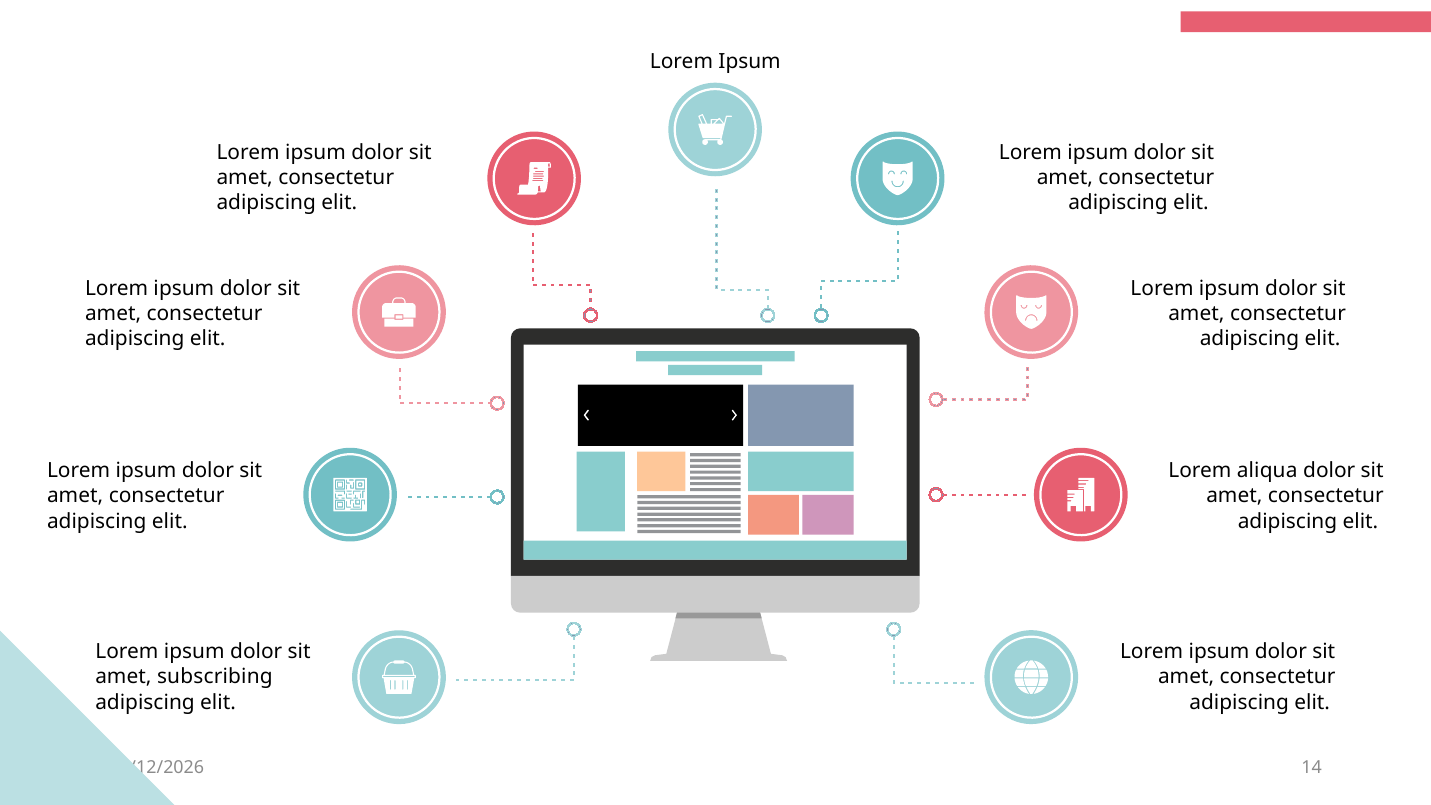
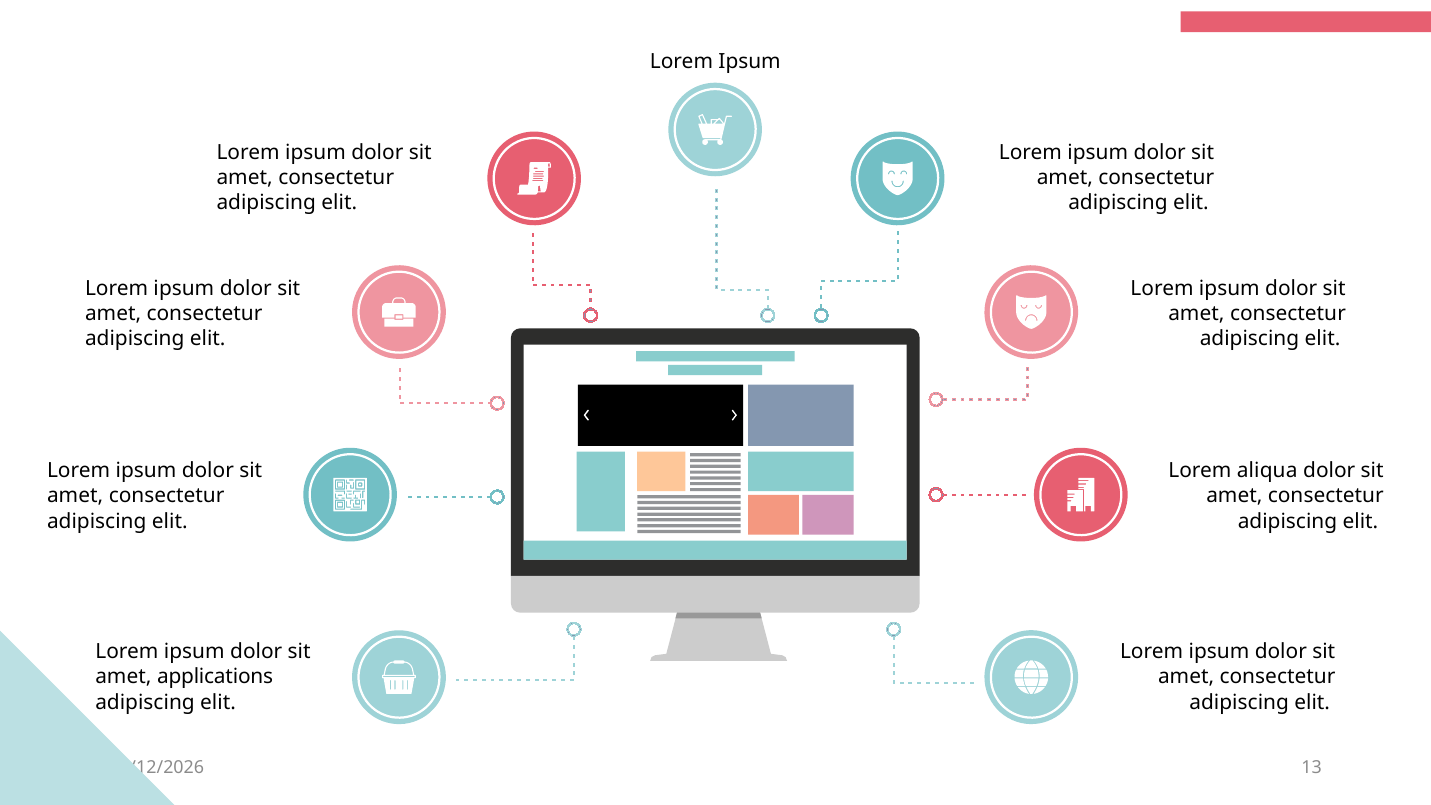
subscribing: subscribing -> applications
14: 14 -> 13
